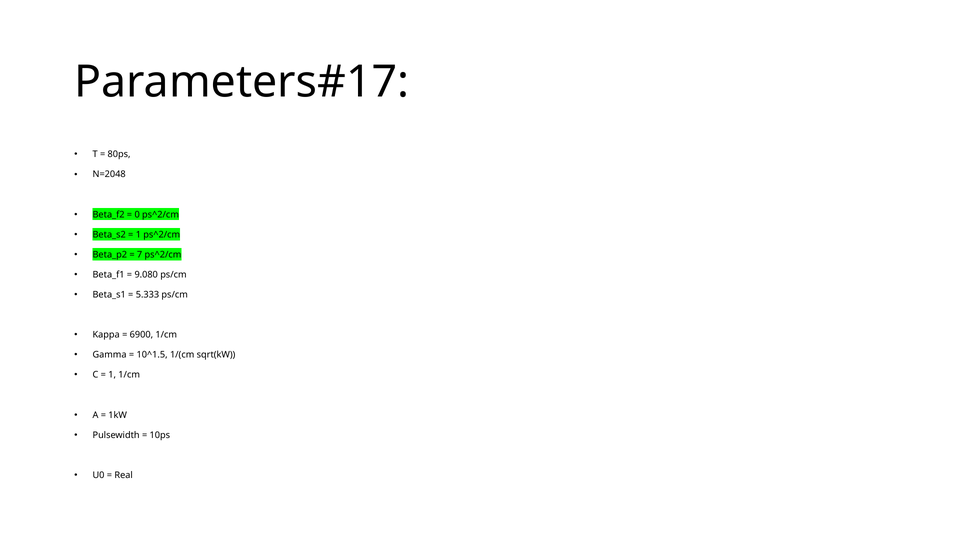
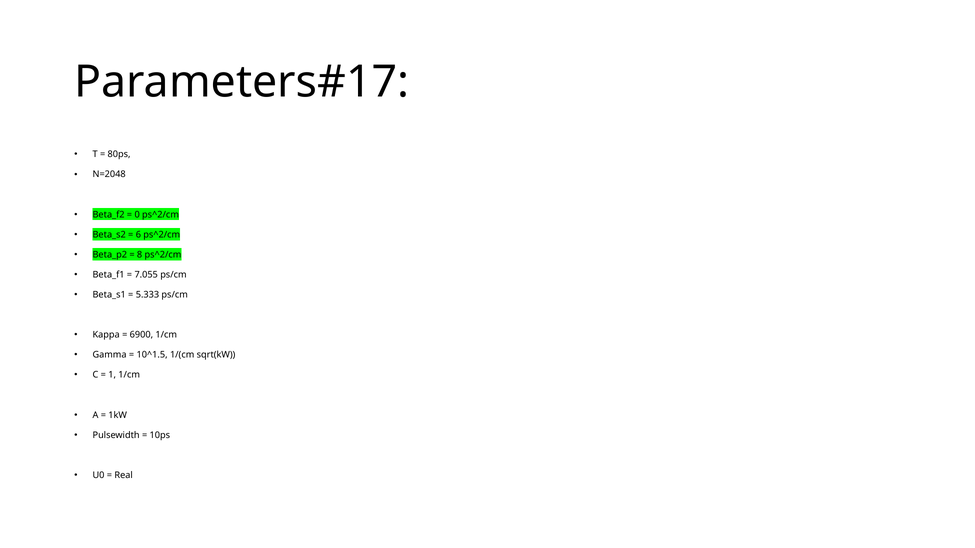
1 at (138, 235): 1 -> 6
7: 7 -> 8
9.080: 9.080 -> 7.055
